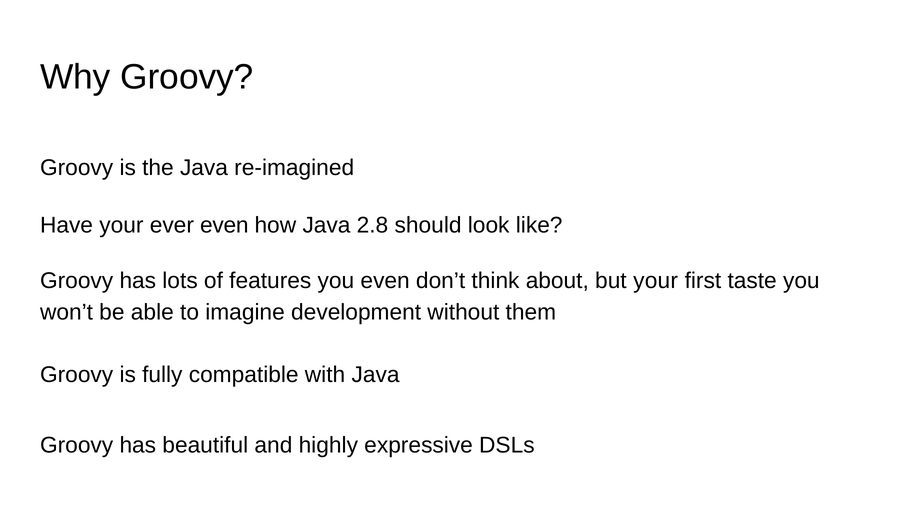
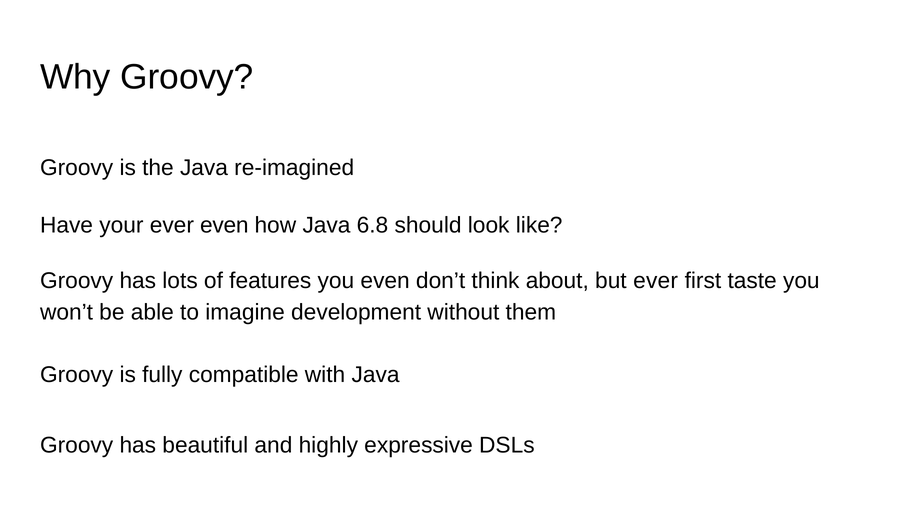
2.8: 2.8 -> 6.8
but your: your -> ever
